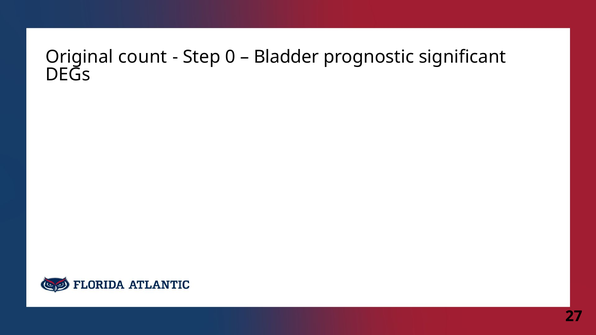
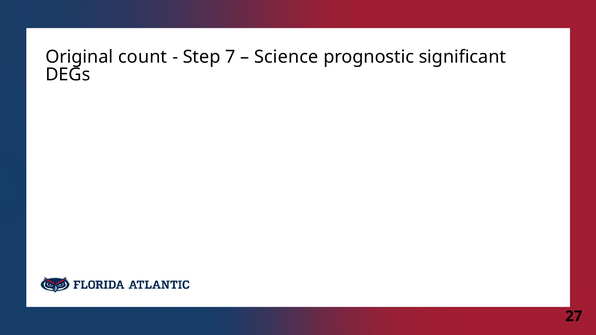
0: 0 -> 7
Bladder: Bladder -> Science
